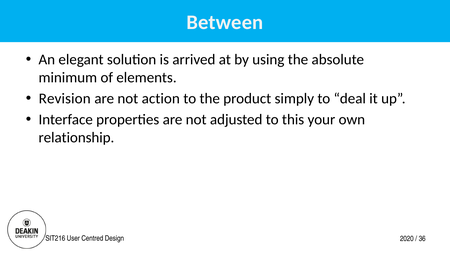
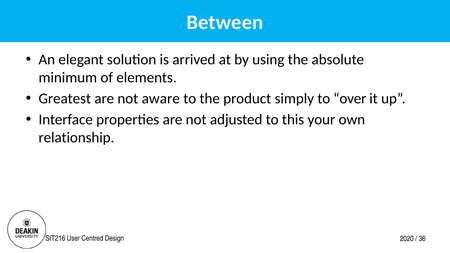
Revision: Revision -> Greatest
action: action -> aware
deal: deal -> over
